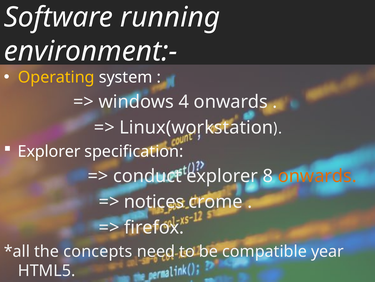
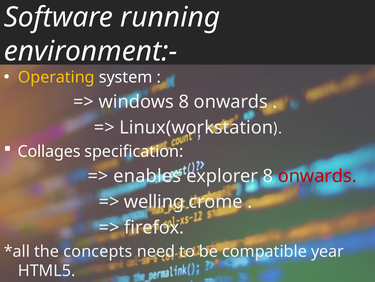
windows 4: 4 -> 8
Explorer at (49, 151): Explorer -> Collages
conduct: conduct -> enables
onwards at (317, 176) colour: orange -> red
notices: notices -> welling
